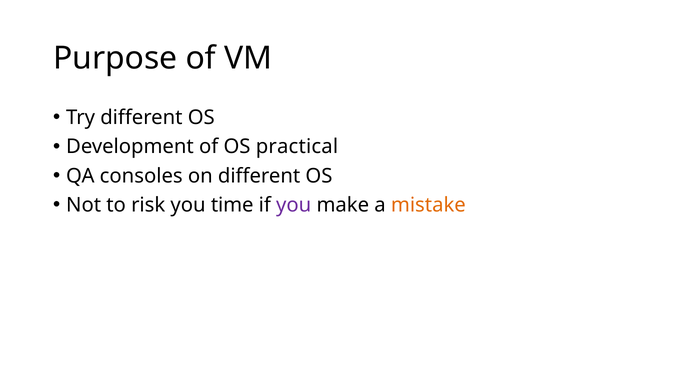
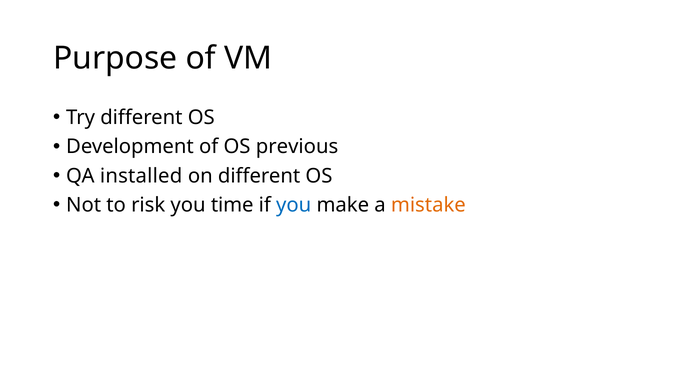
practical: practical -> previous
consoles: consoles -> installed
you at (294, 205) colour: purple -> blue
